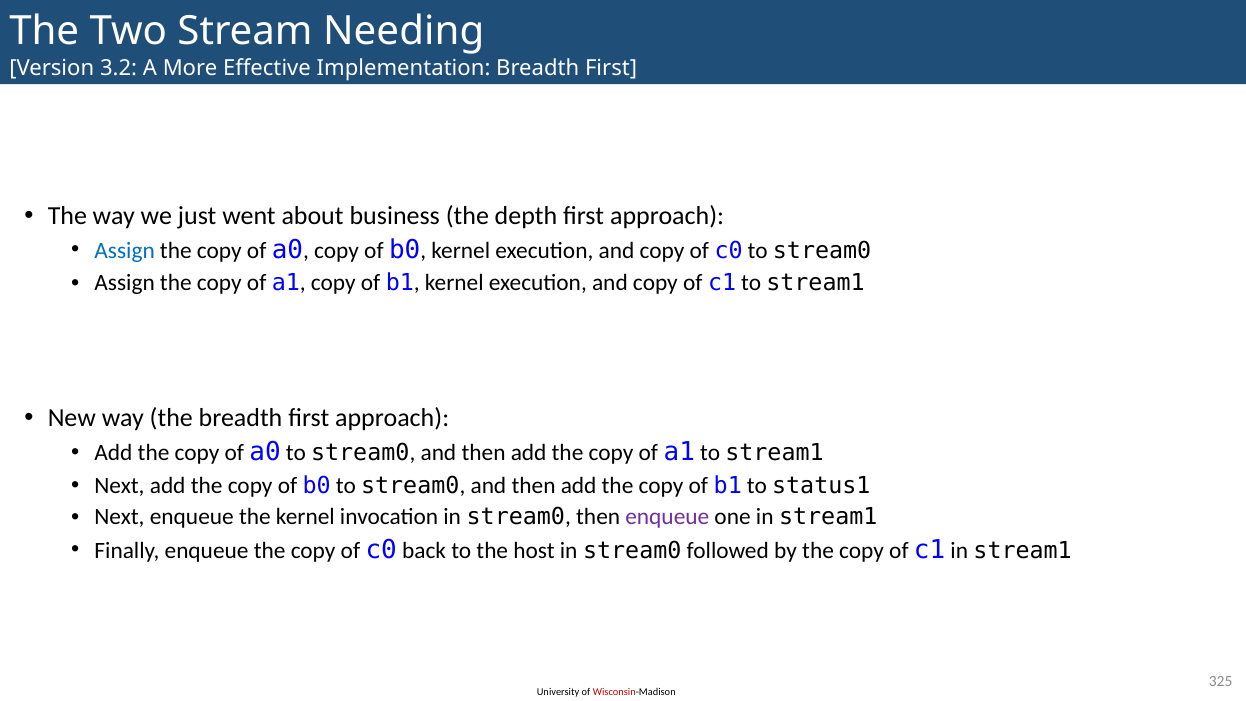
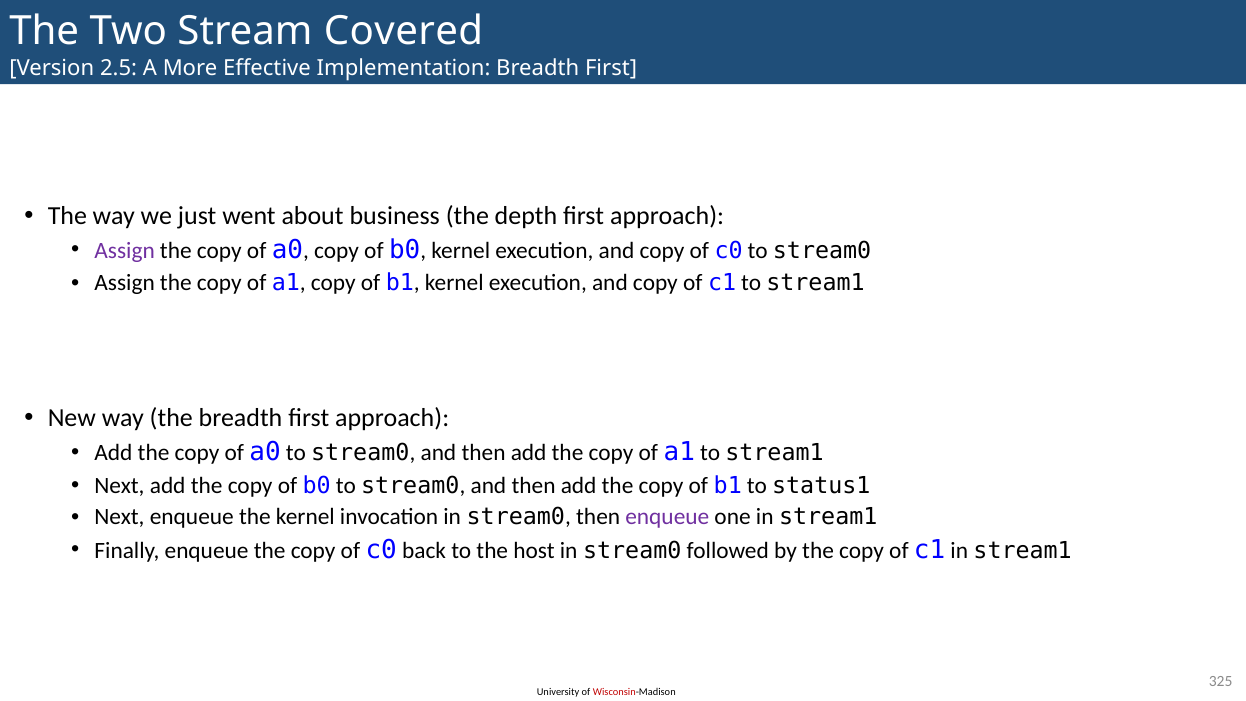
Needing: Needing -> Covered
3.2: 3.2 -> 2.5
Assign at (125, 251) colour: blue -> purple
